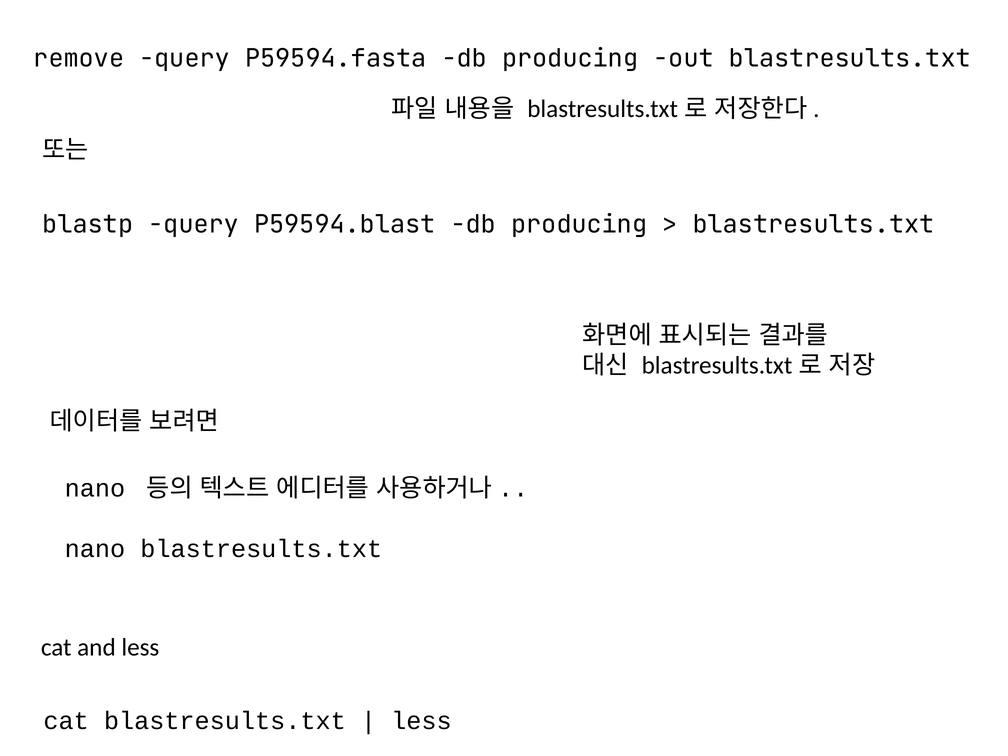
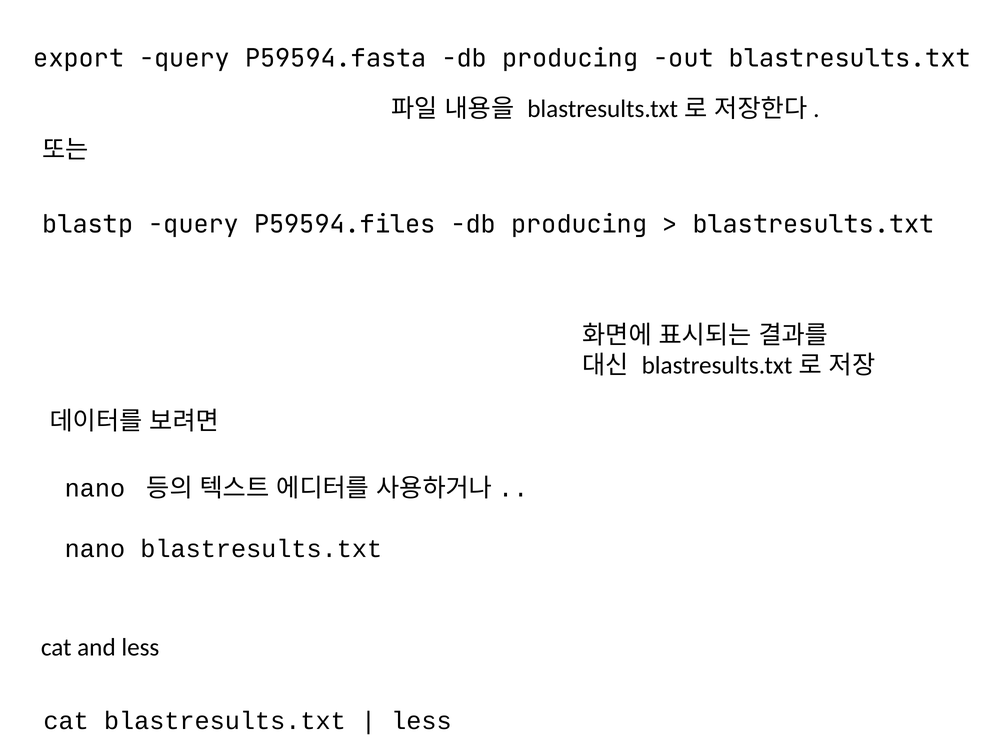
remove: remove -> export
P59594.blast: P59594.blast -> P59594.files
